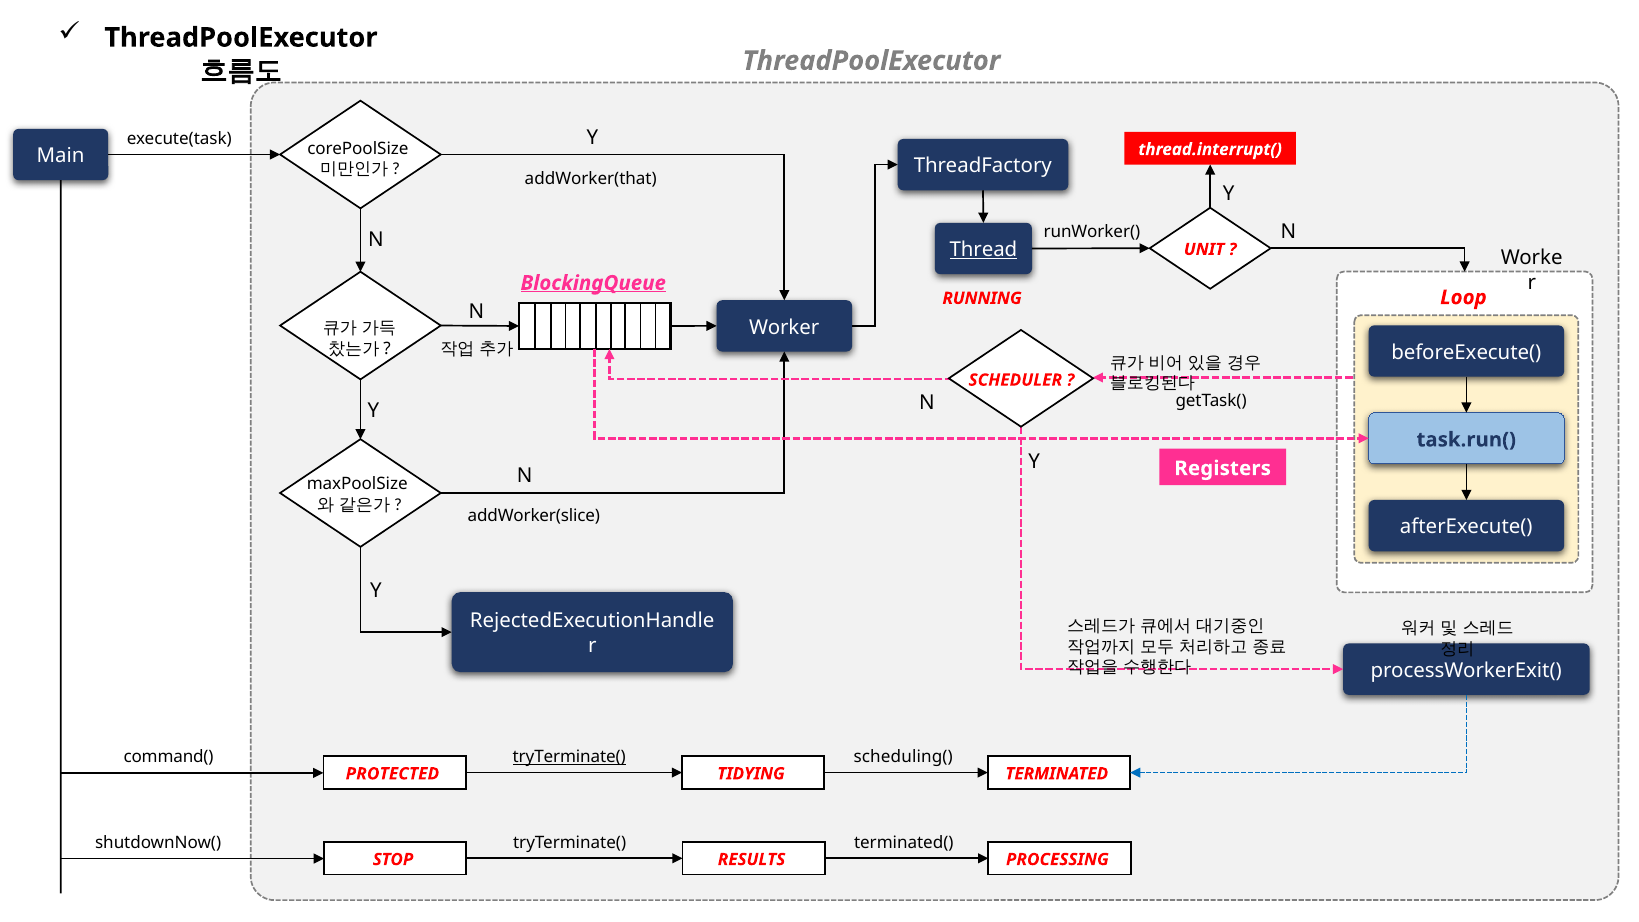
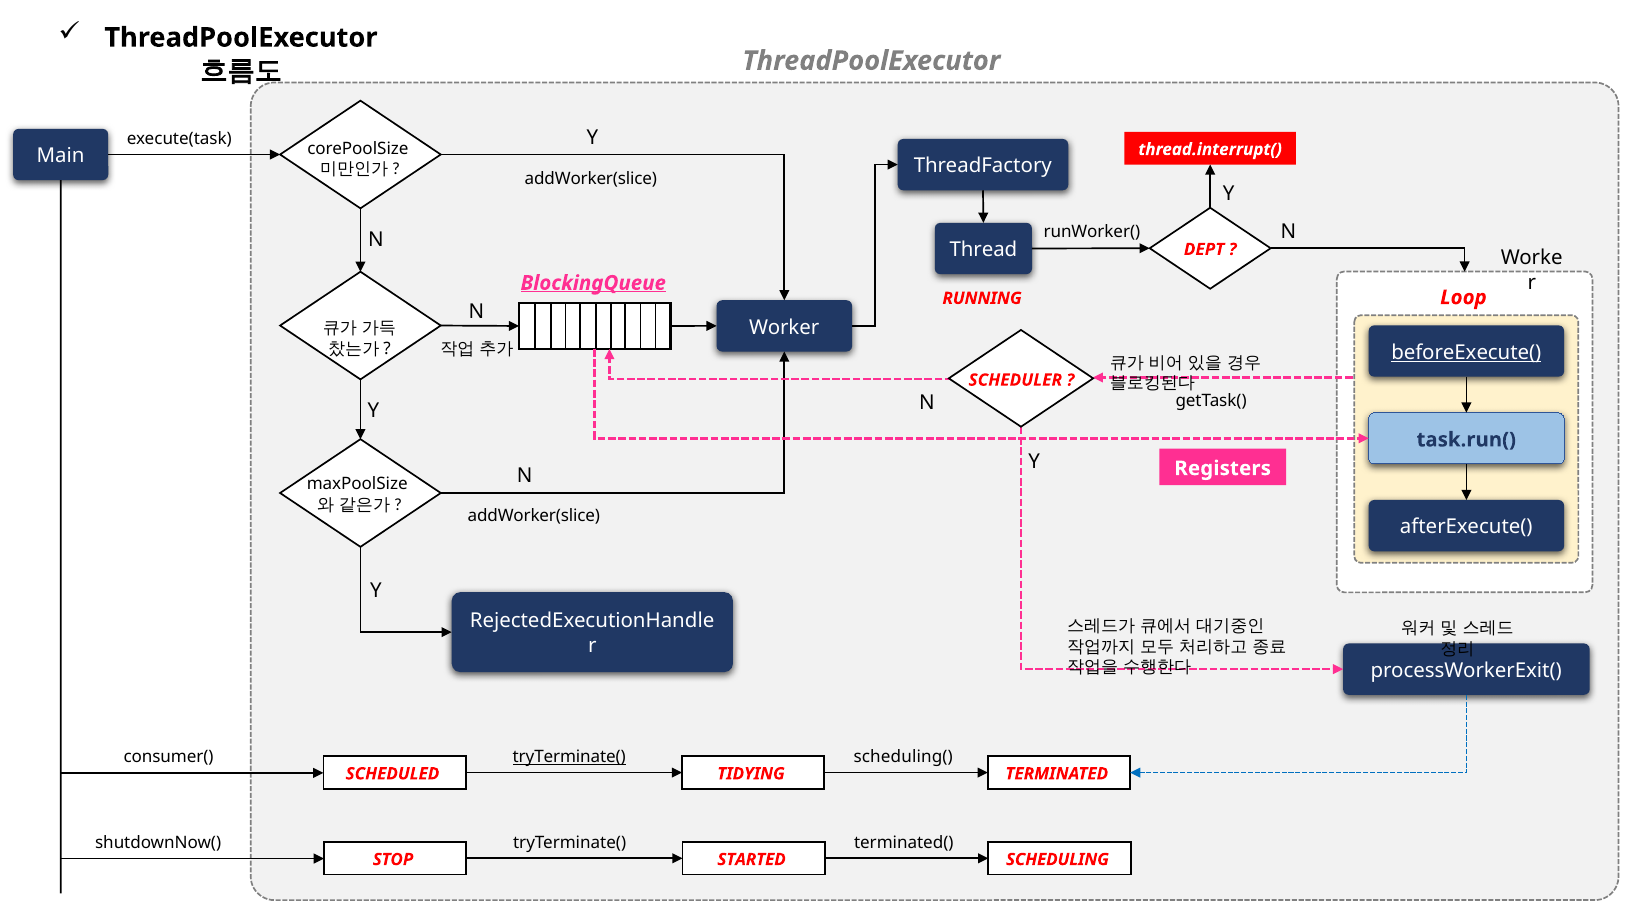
addWorker(that at (591, 179): addWorker(that -> addWorker(slice
Thread underline: present -> none
UNIT: UNIT -> DEPT
beforeExecute( underline: none -> present
command(: command( -> consumer(
PROTECTED: PROTECTED -> SCHEDULED
RESULTS: RESULTS -> STARTED
PROCESSING: PROCESSING -> SCHEDULING
